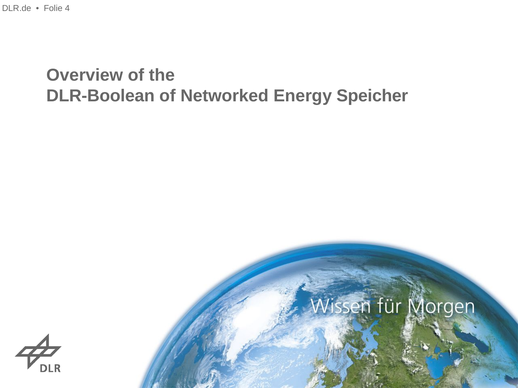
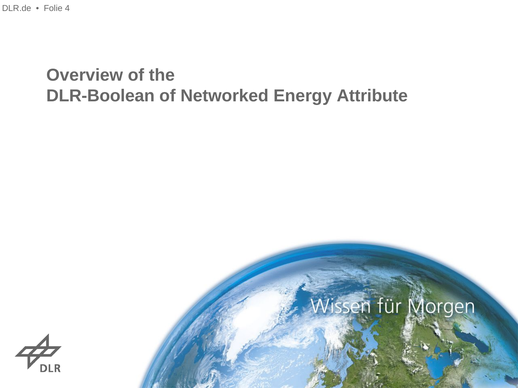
Speicher: Speicher -> Attribute
